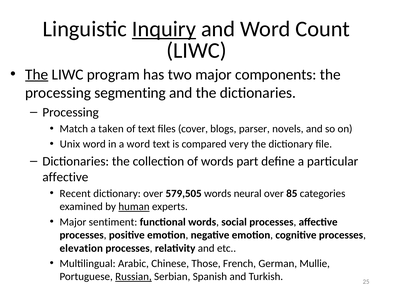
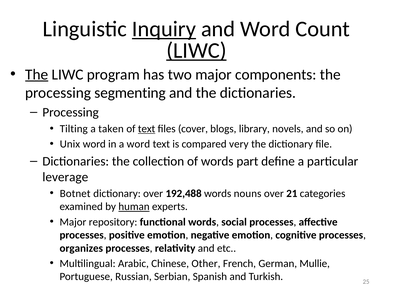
LIWC at (196, 50) underline: none -> present
Match: Match -> Tilting
text at (147, 129) underline: none -> present
parser: parser -> library
affective at (65, 177): affective -> leverage
Recent: Recent -> Botnet
579,505: 579,505 -> 192,488
neural: neural -> nouns
85: 85 -> 21
sentiment: sentiment -> repository
elevation: elevation -> organizes
Those: Those -> Other
Russian underline: present -> none
